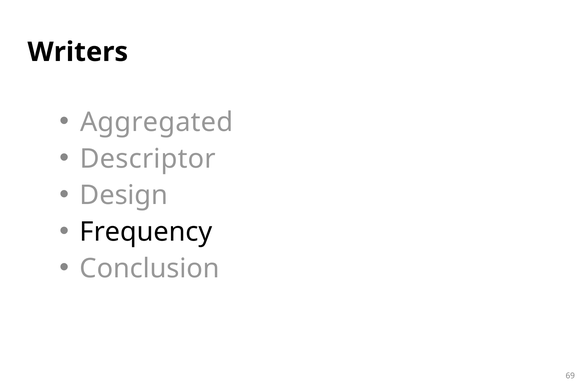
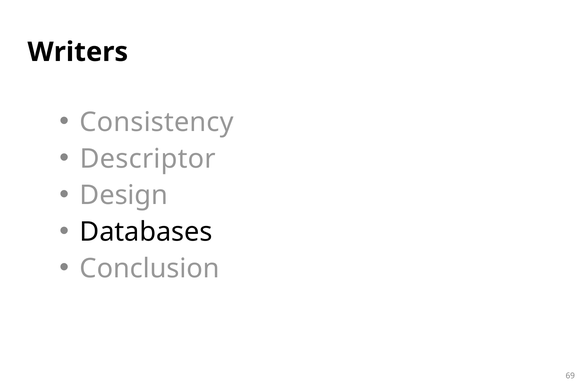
Aggregated: Aggregated -> Consistency
Frequency: Frequency -> Databases
